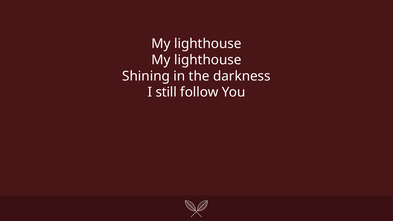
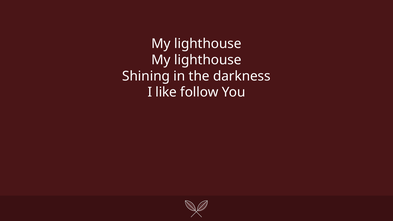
still: still -> like
